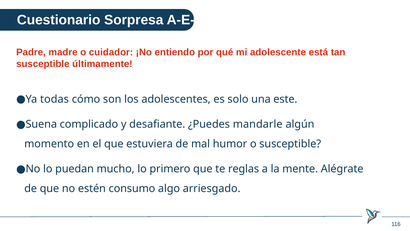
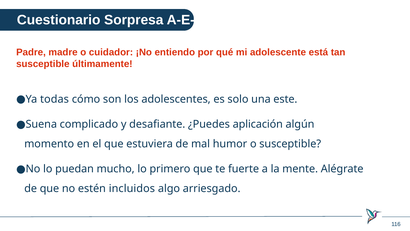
mandarle: mandarle -> aplicación
reglas: reglas -> fuerte
consumo: consumo -> incluidos
